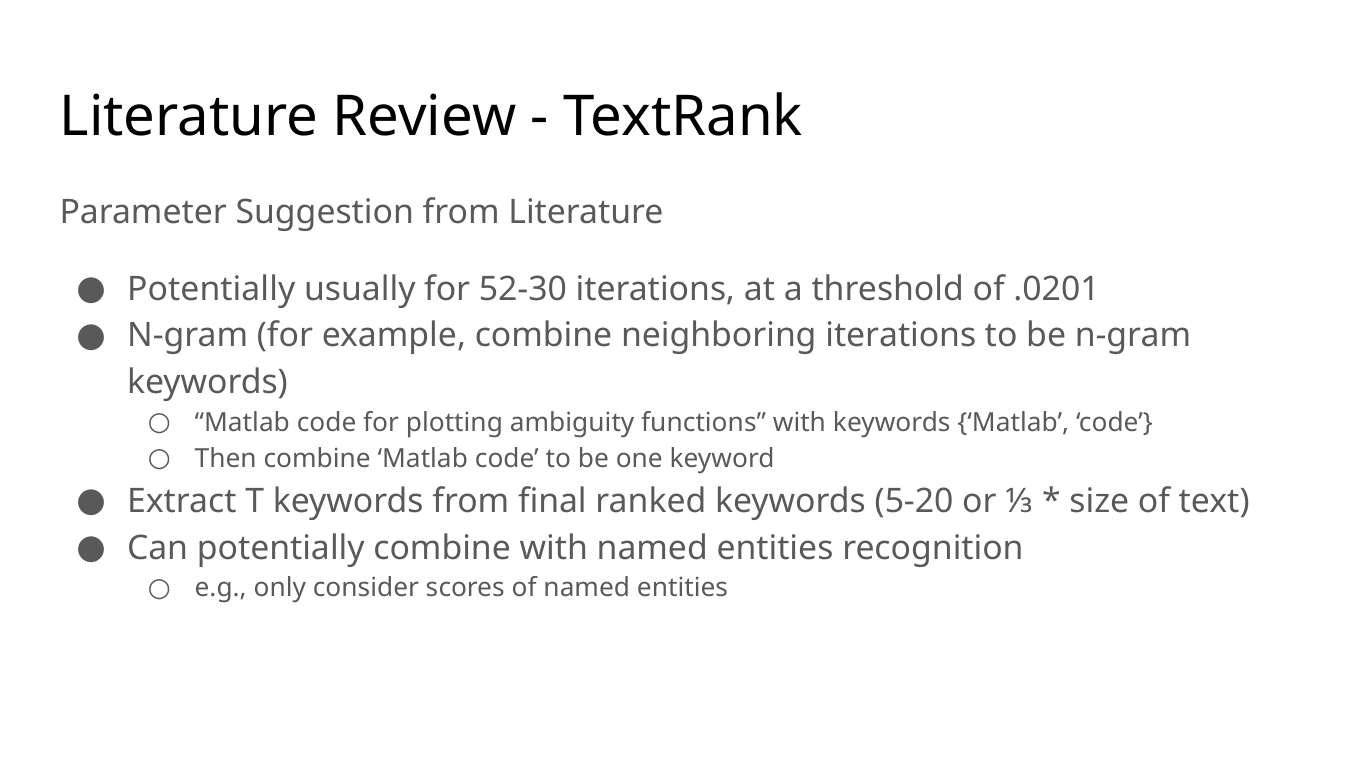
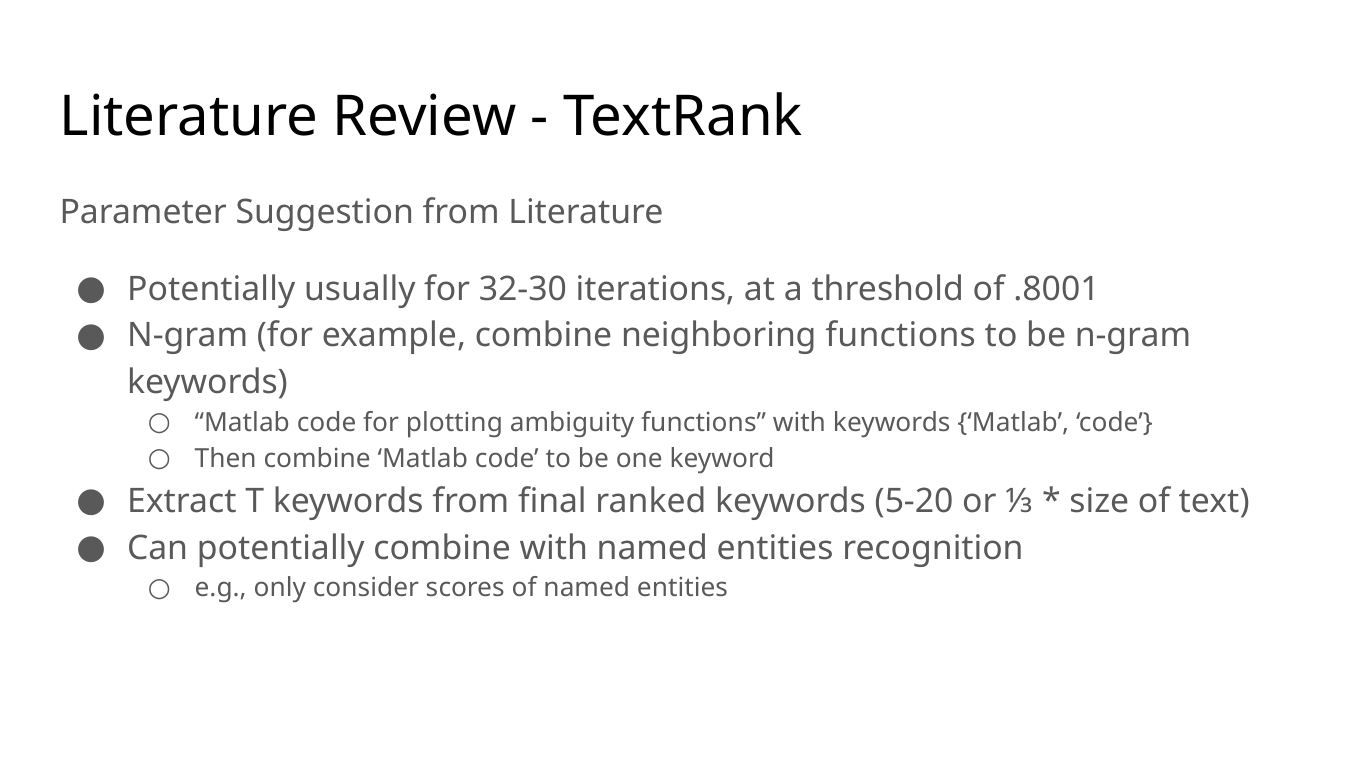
52-30: 52-30 -> 32-30
.0201: .0201 -> .8001
neighboring iterations: iterations -> functions
